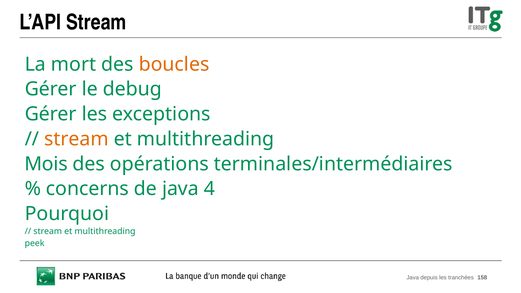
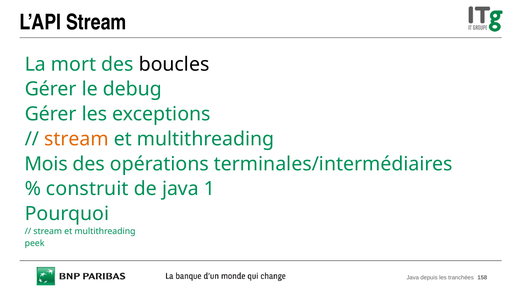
boucles colour: orange -> black
concerns: concerns -> construit
4: 4 -> 1
